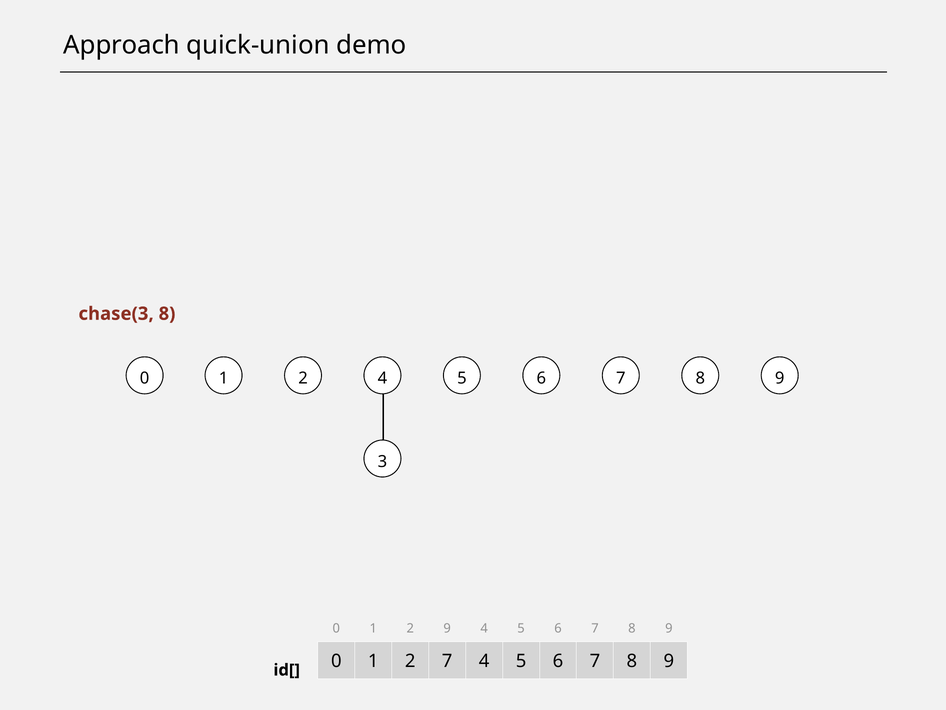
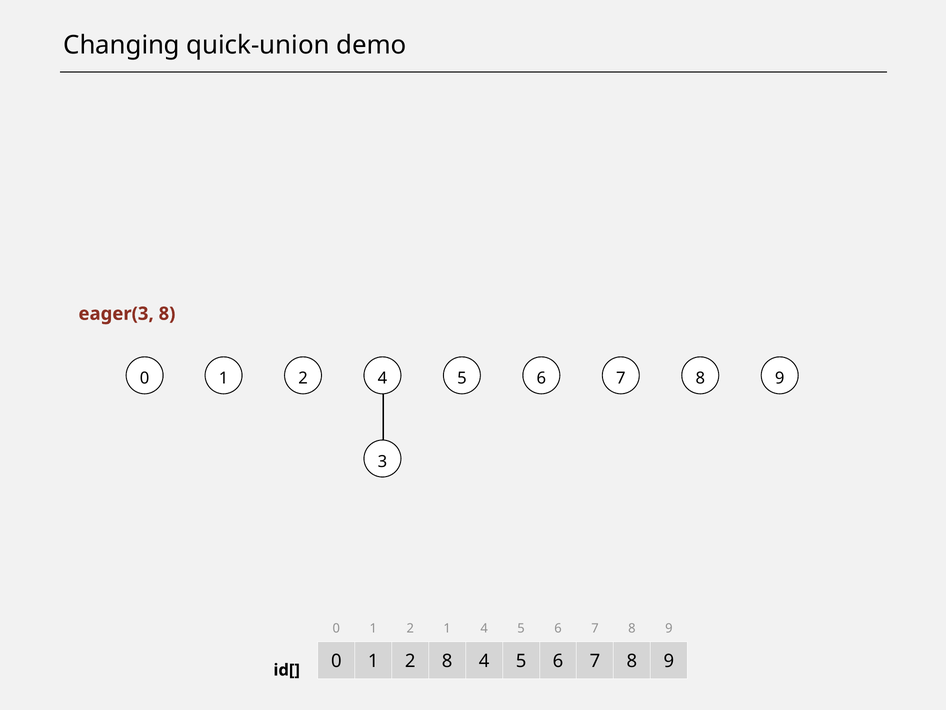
Approach: Approach -> Changing
chase(3: chase(3 -> eager(3
2 9: 9 -> 1
2 7: 7 -> 8
